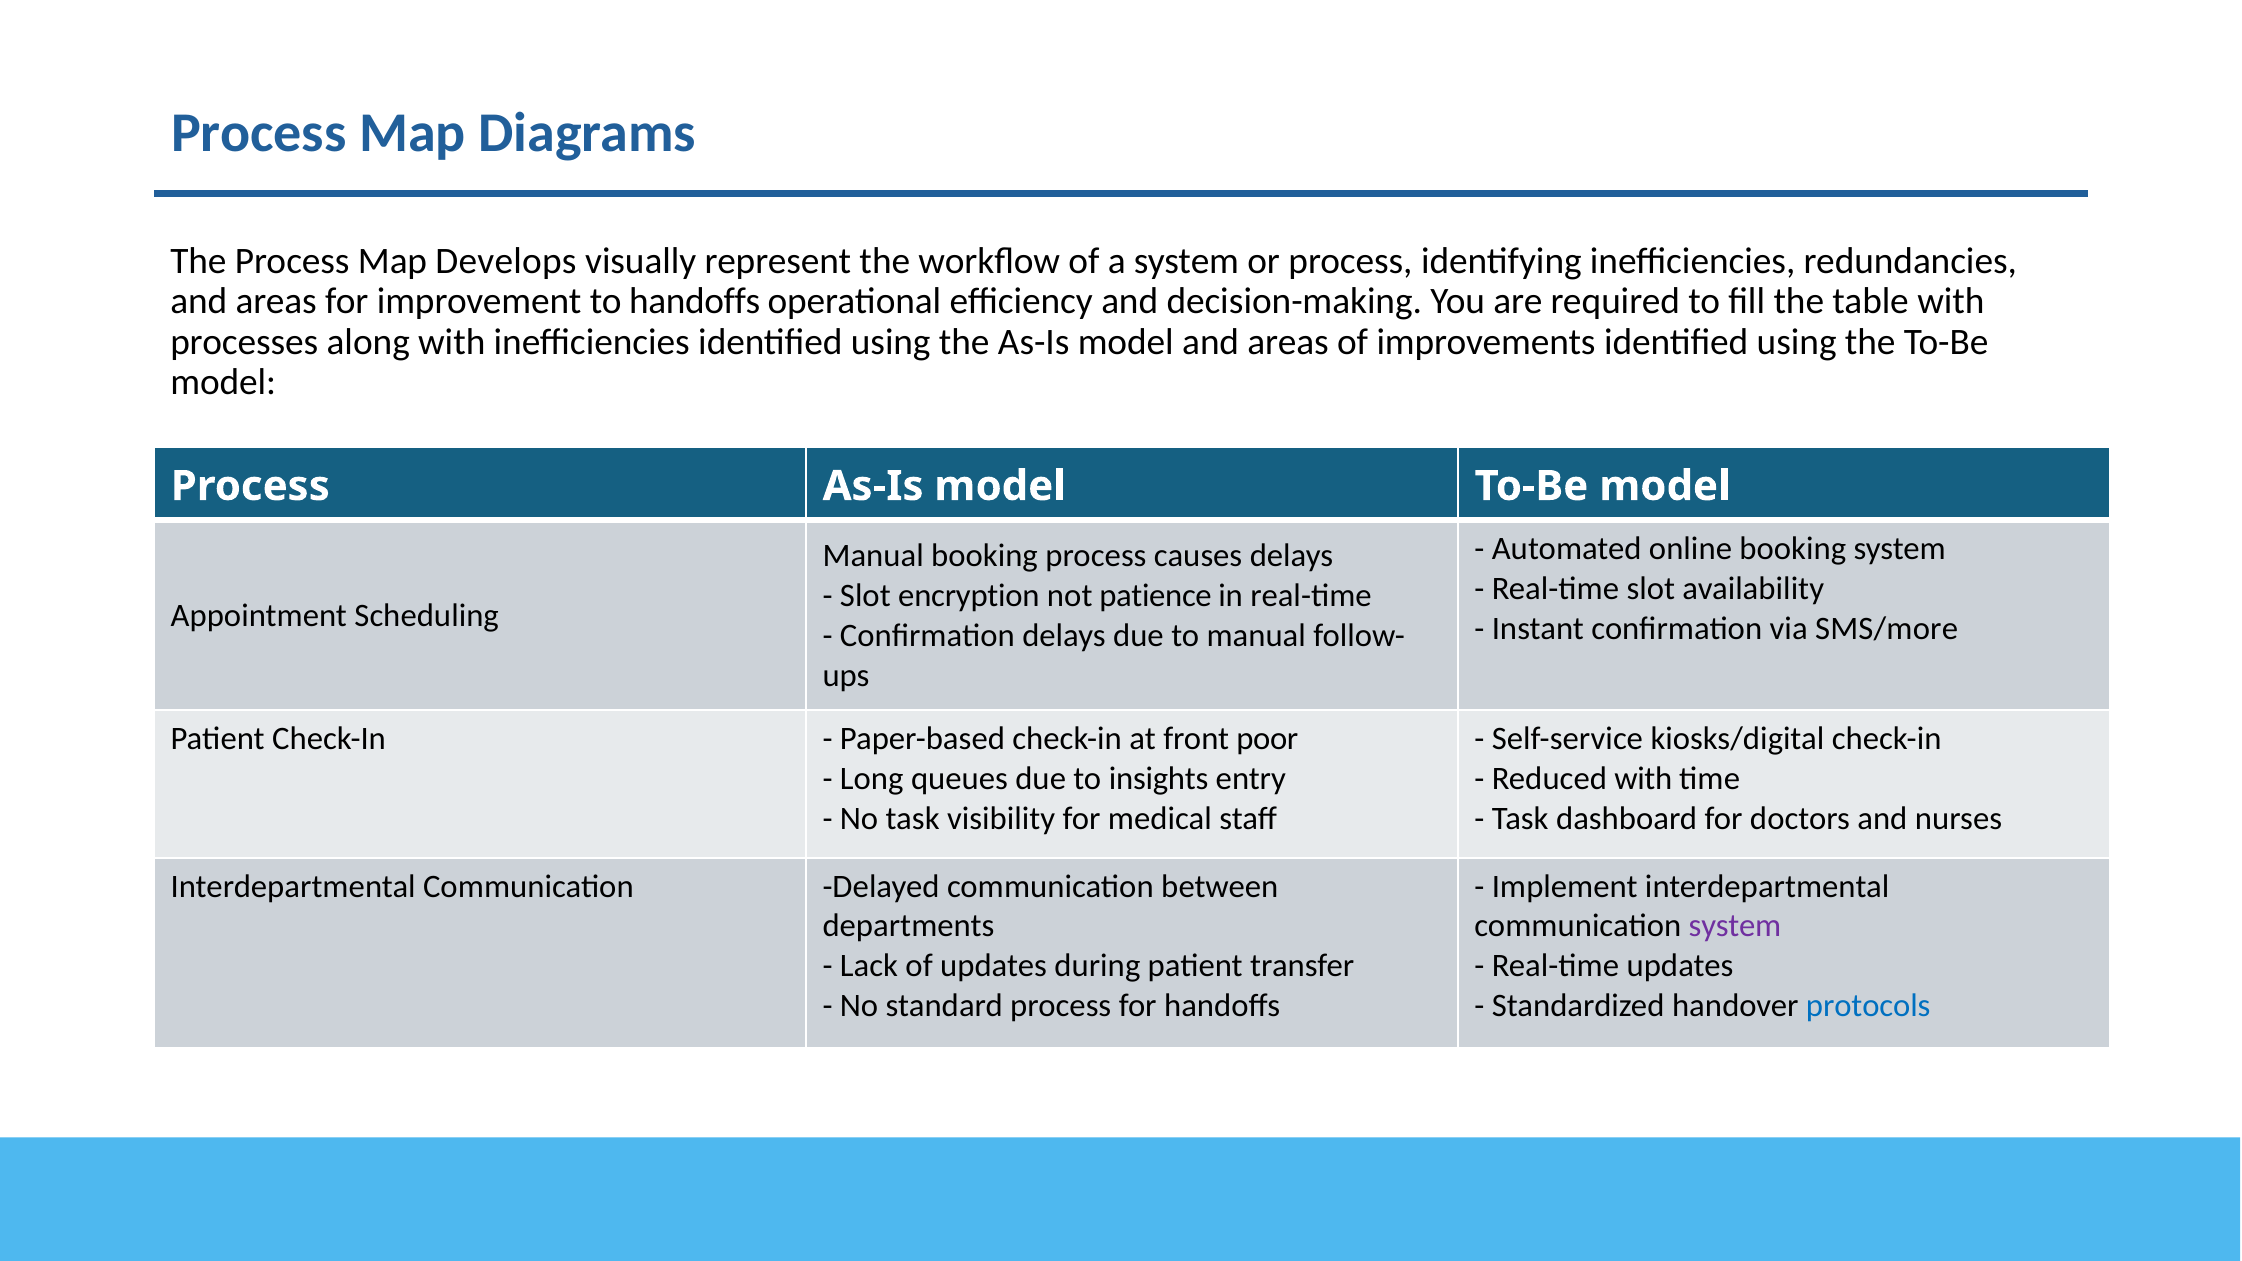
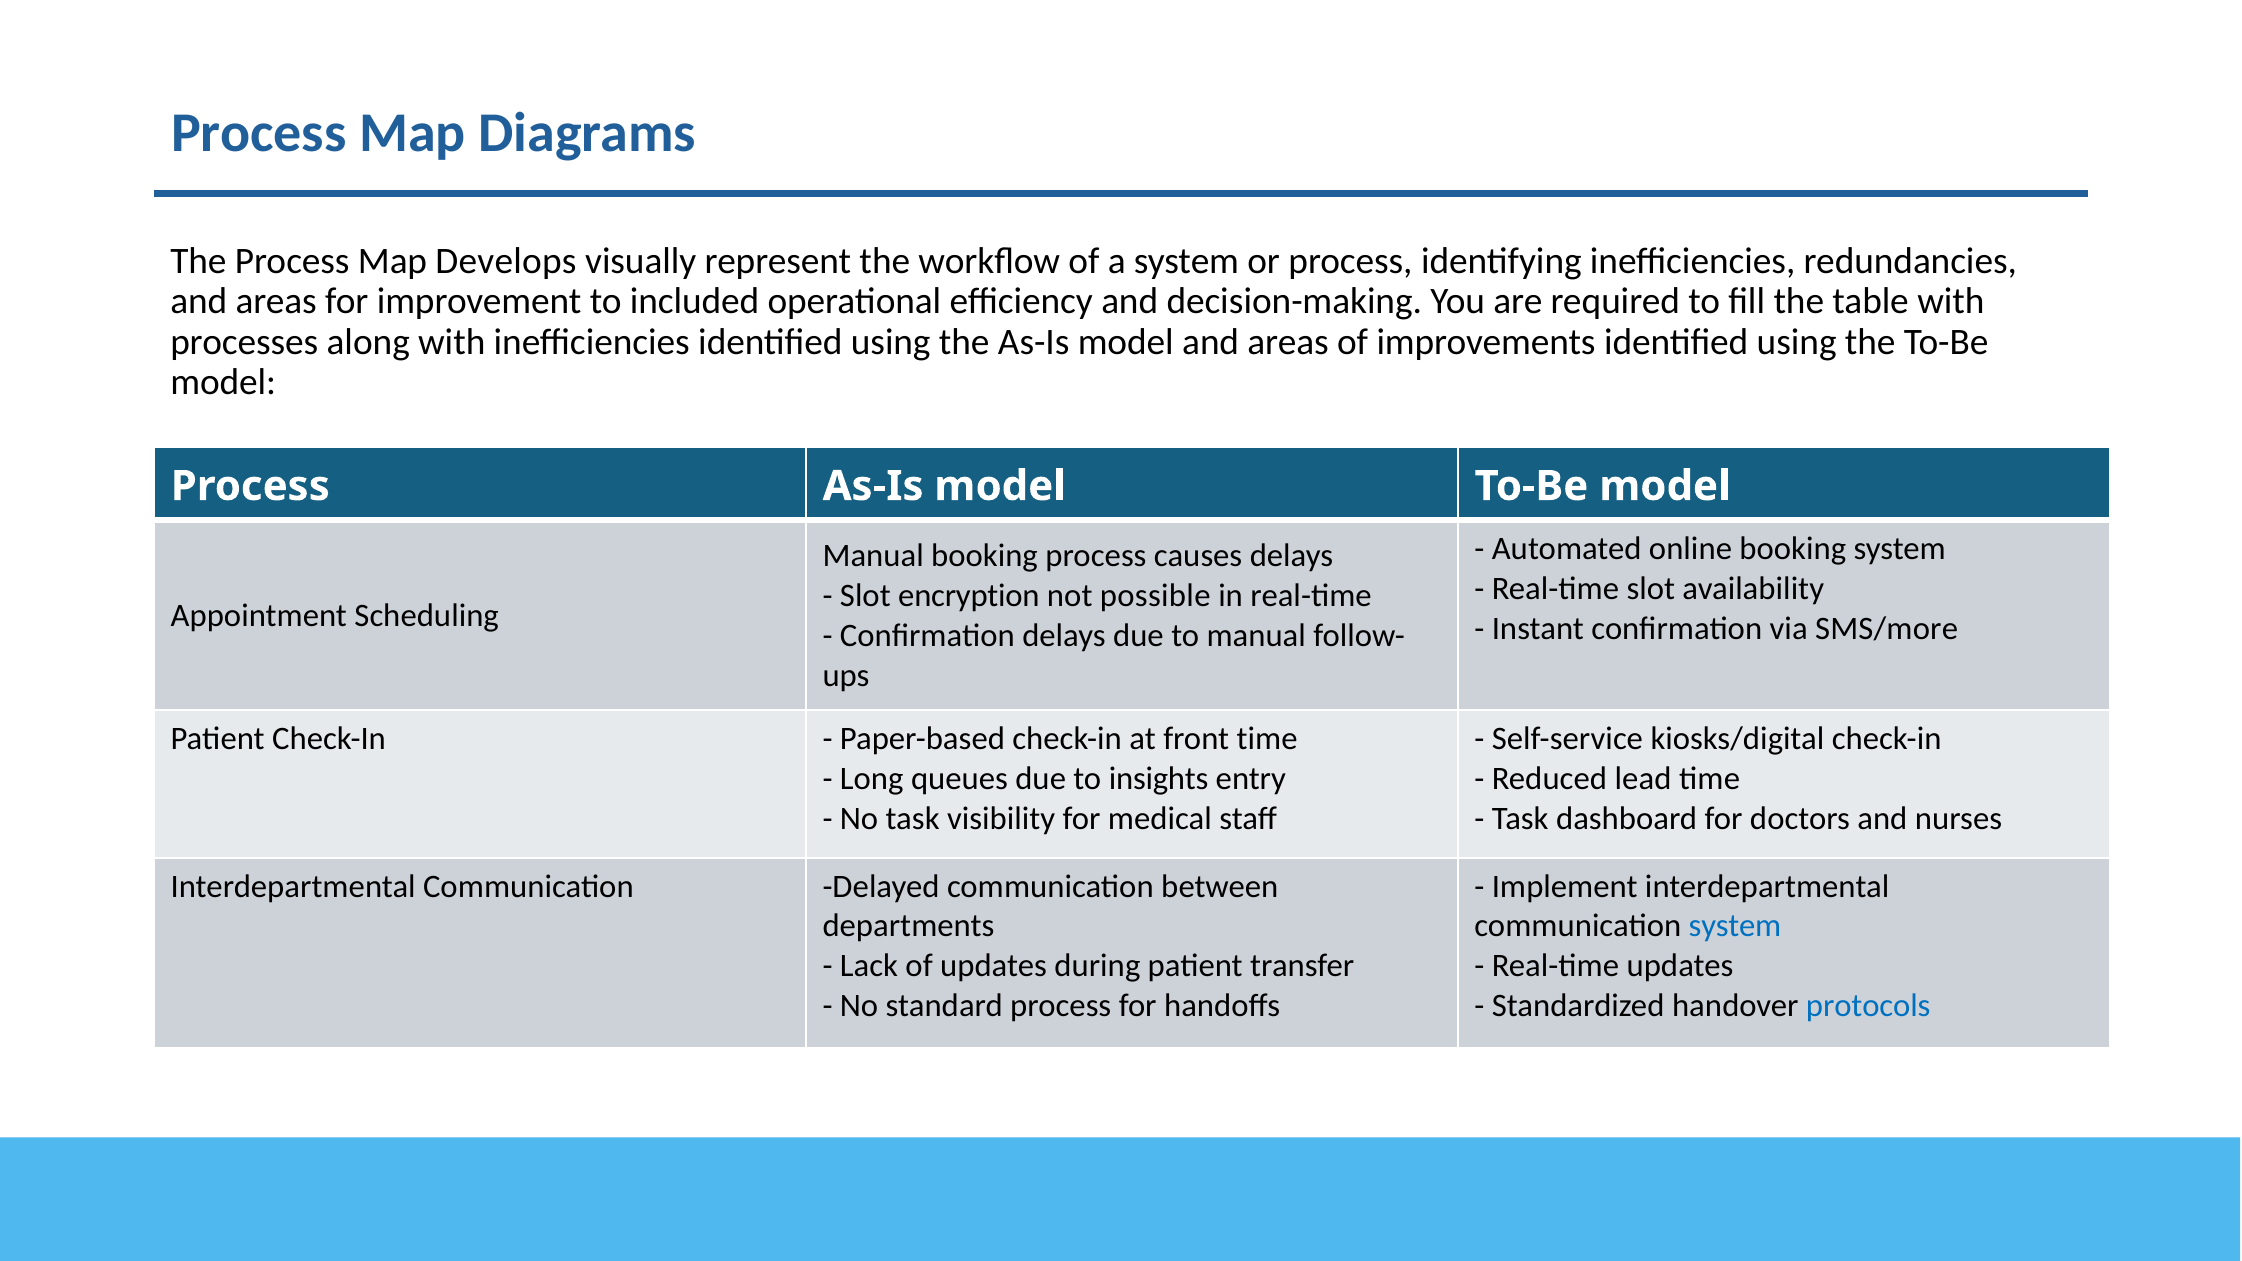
to handoffs: handoffs -> included
patience: patience -> possible
front poor: poor -> time
Reduced with: with -> lead
system at (1735, 926) colour: purple -> blue
